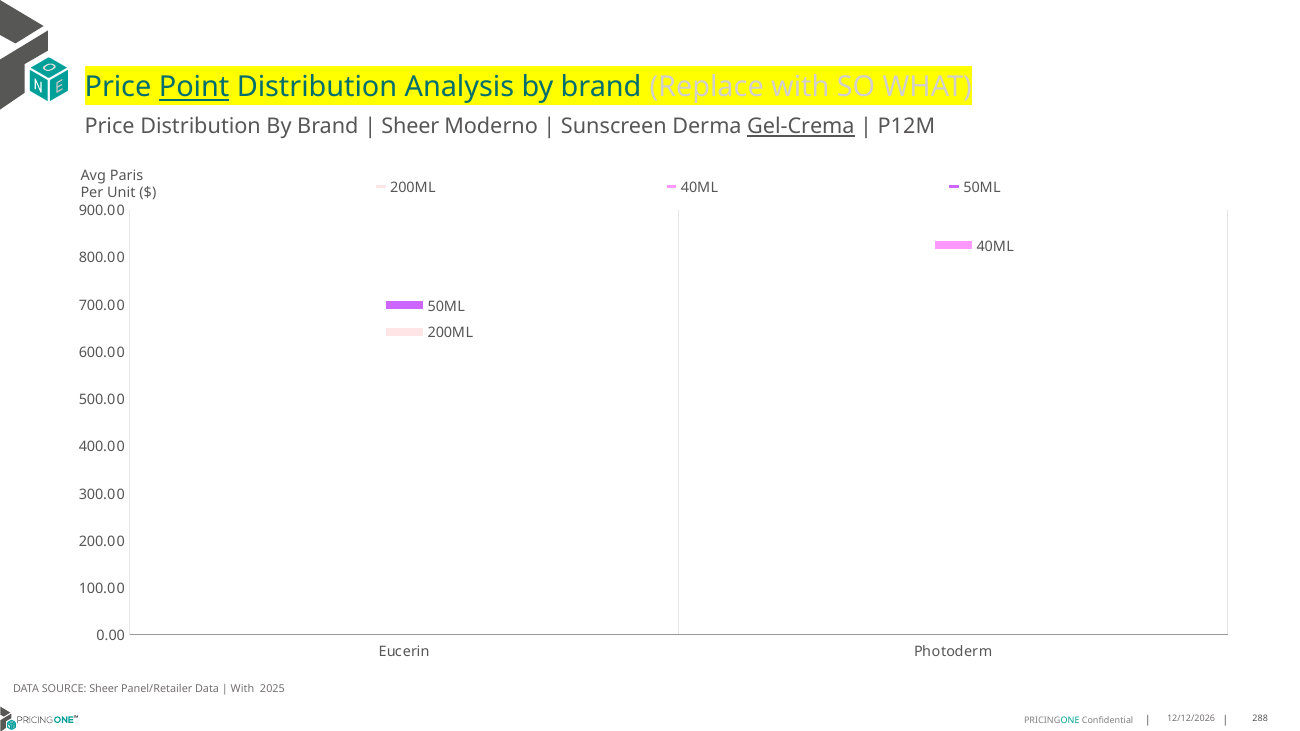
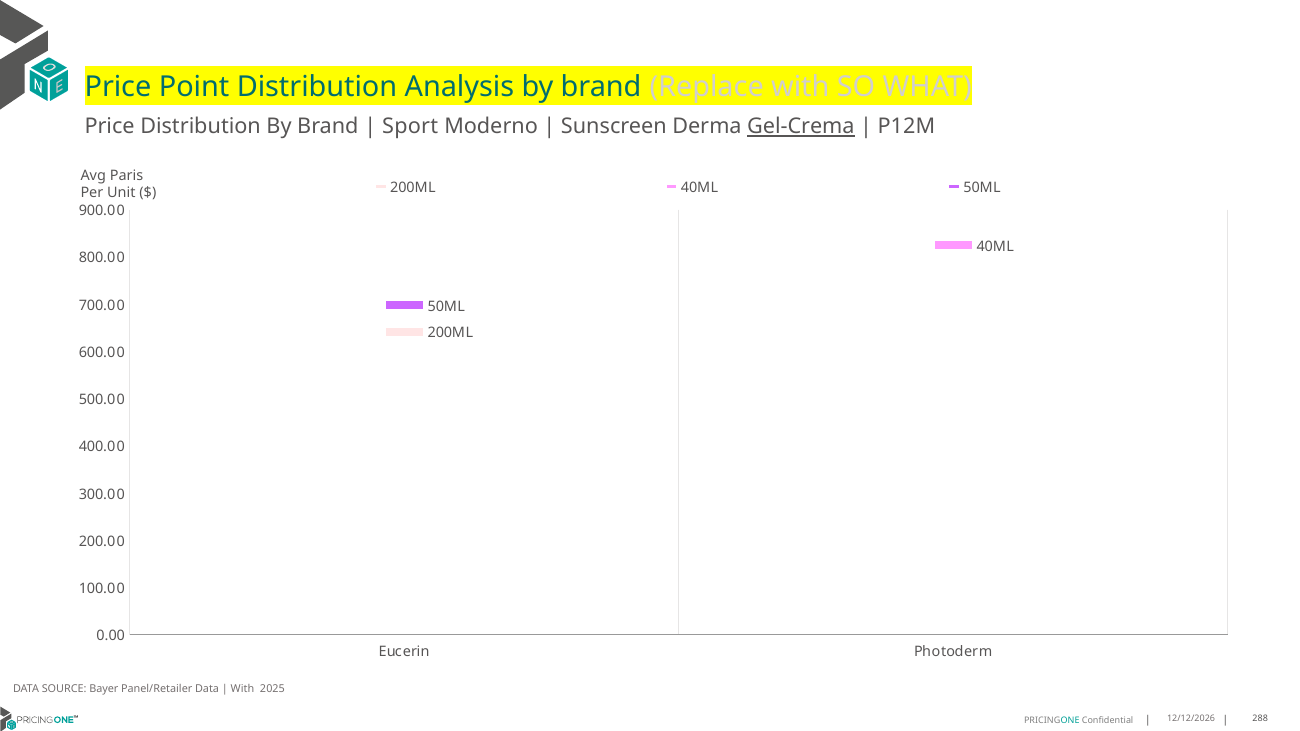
Point underline: present -> none
Sheer at (410, 127): Sheer -> Sport
SOURCE Sheer: Sheer -> Bayer
